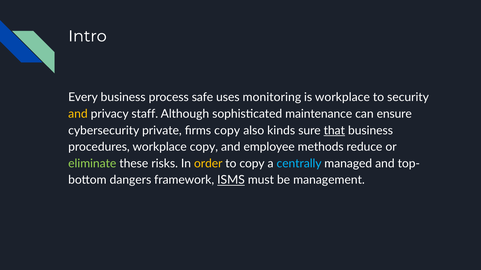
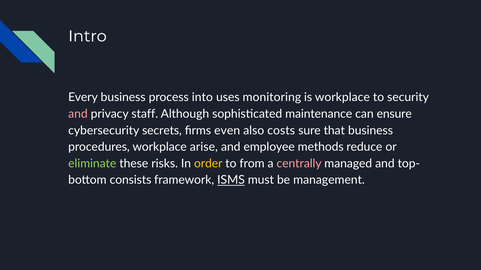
safe: safe -> into
and at (78, 114) colour: yellow -> pink
private: private -> secrets
firms copy: copy -> even
kinds: kinds -> costs
that underline: present -> none
workplace copy: copy -> arise
to copy: copy -> from
centrally colour: light blue -> pink
dangers: dangers -> consists
